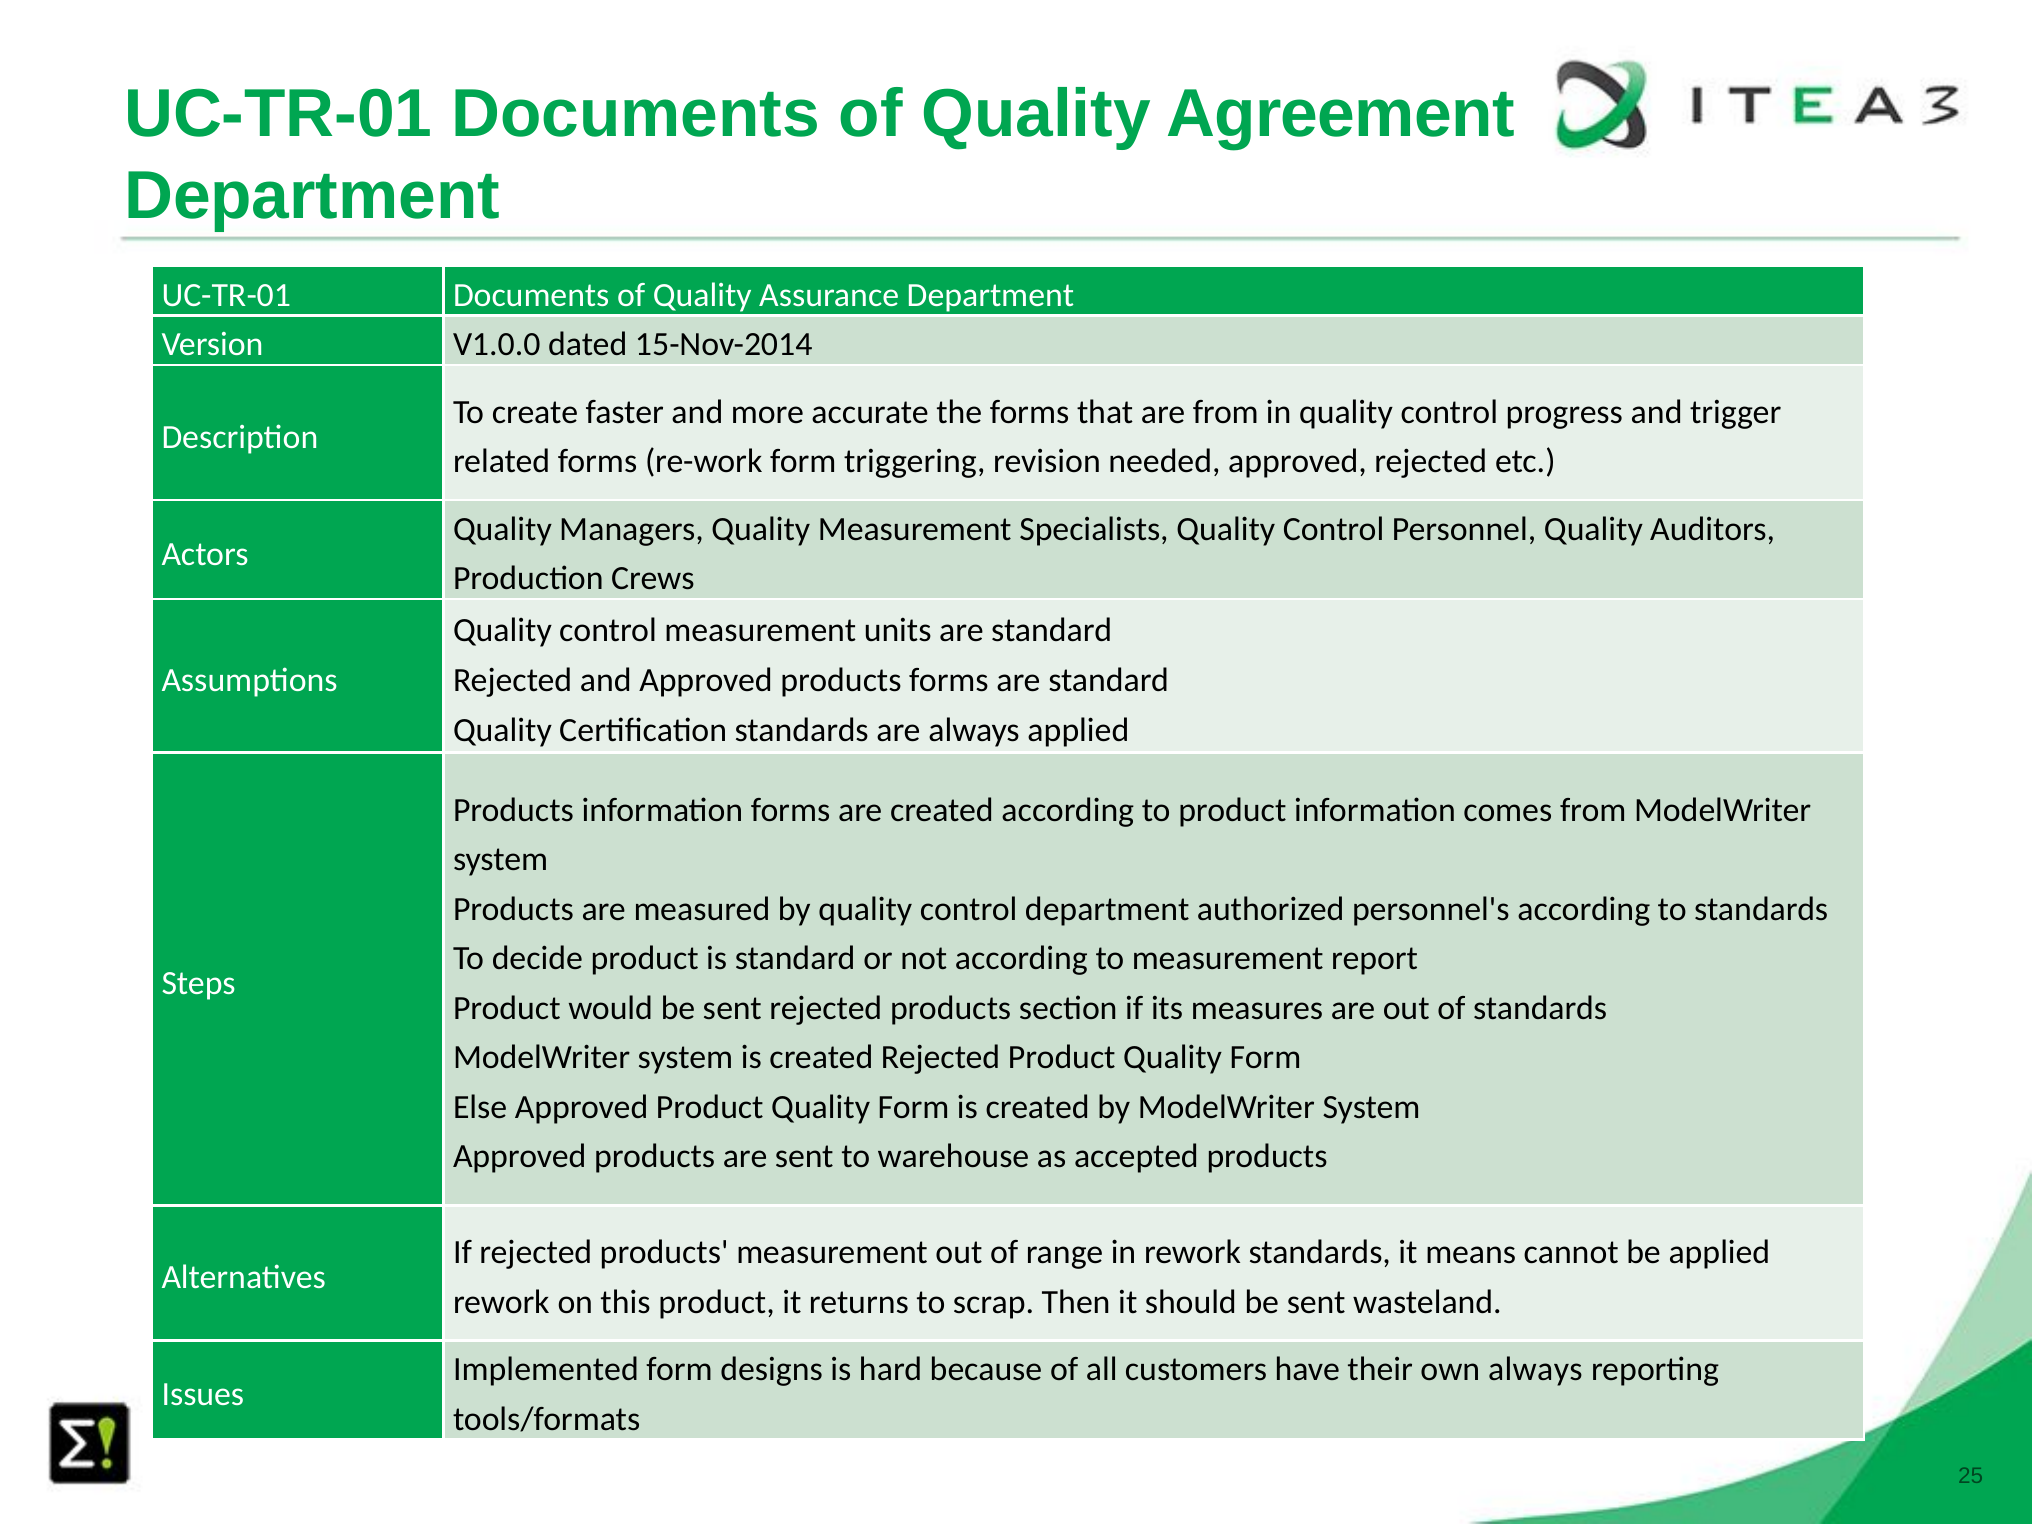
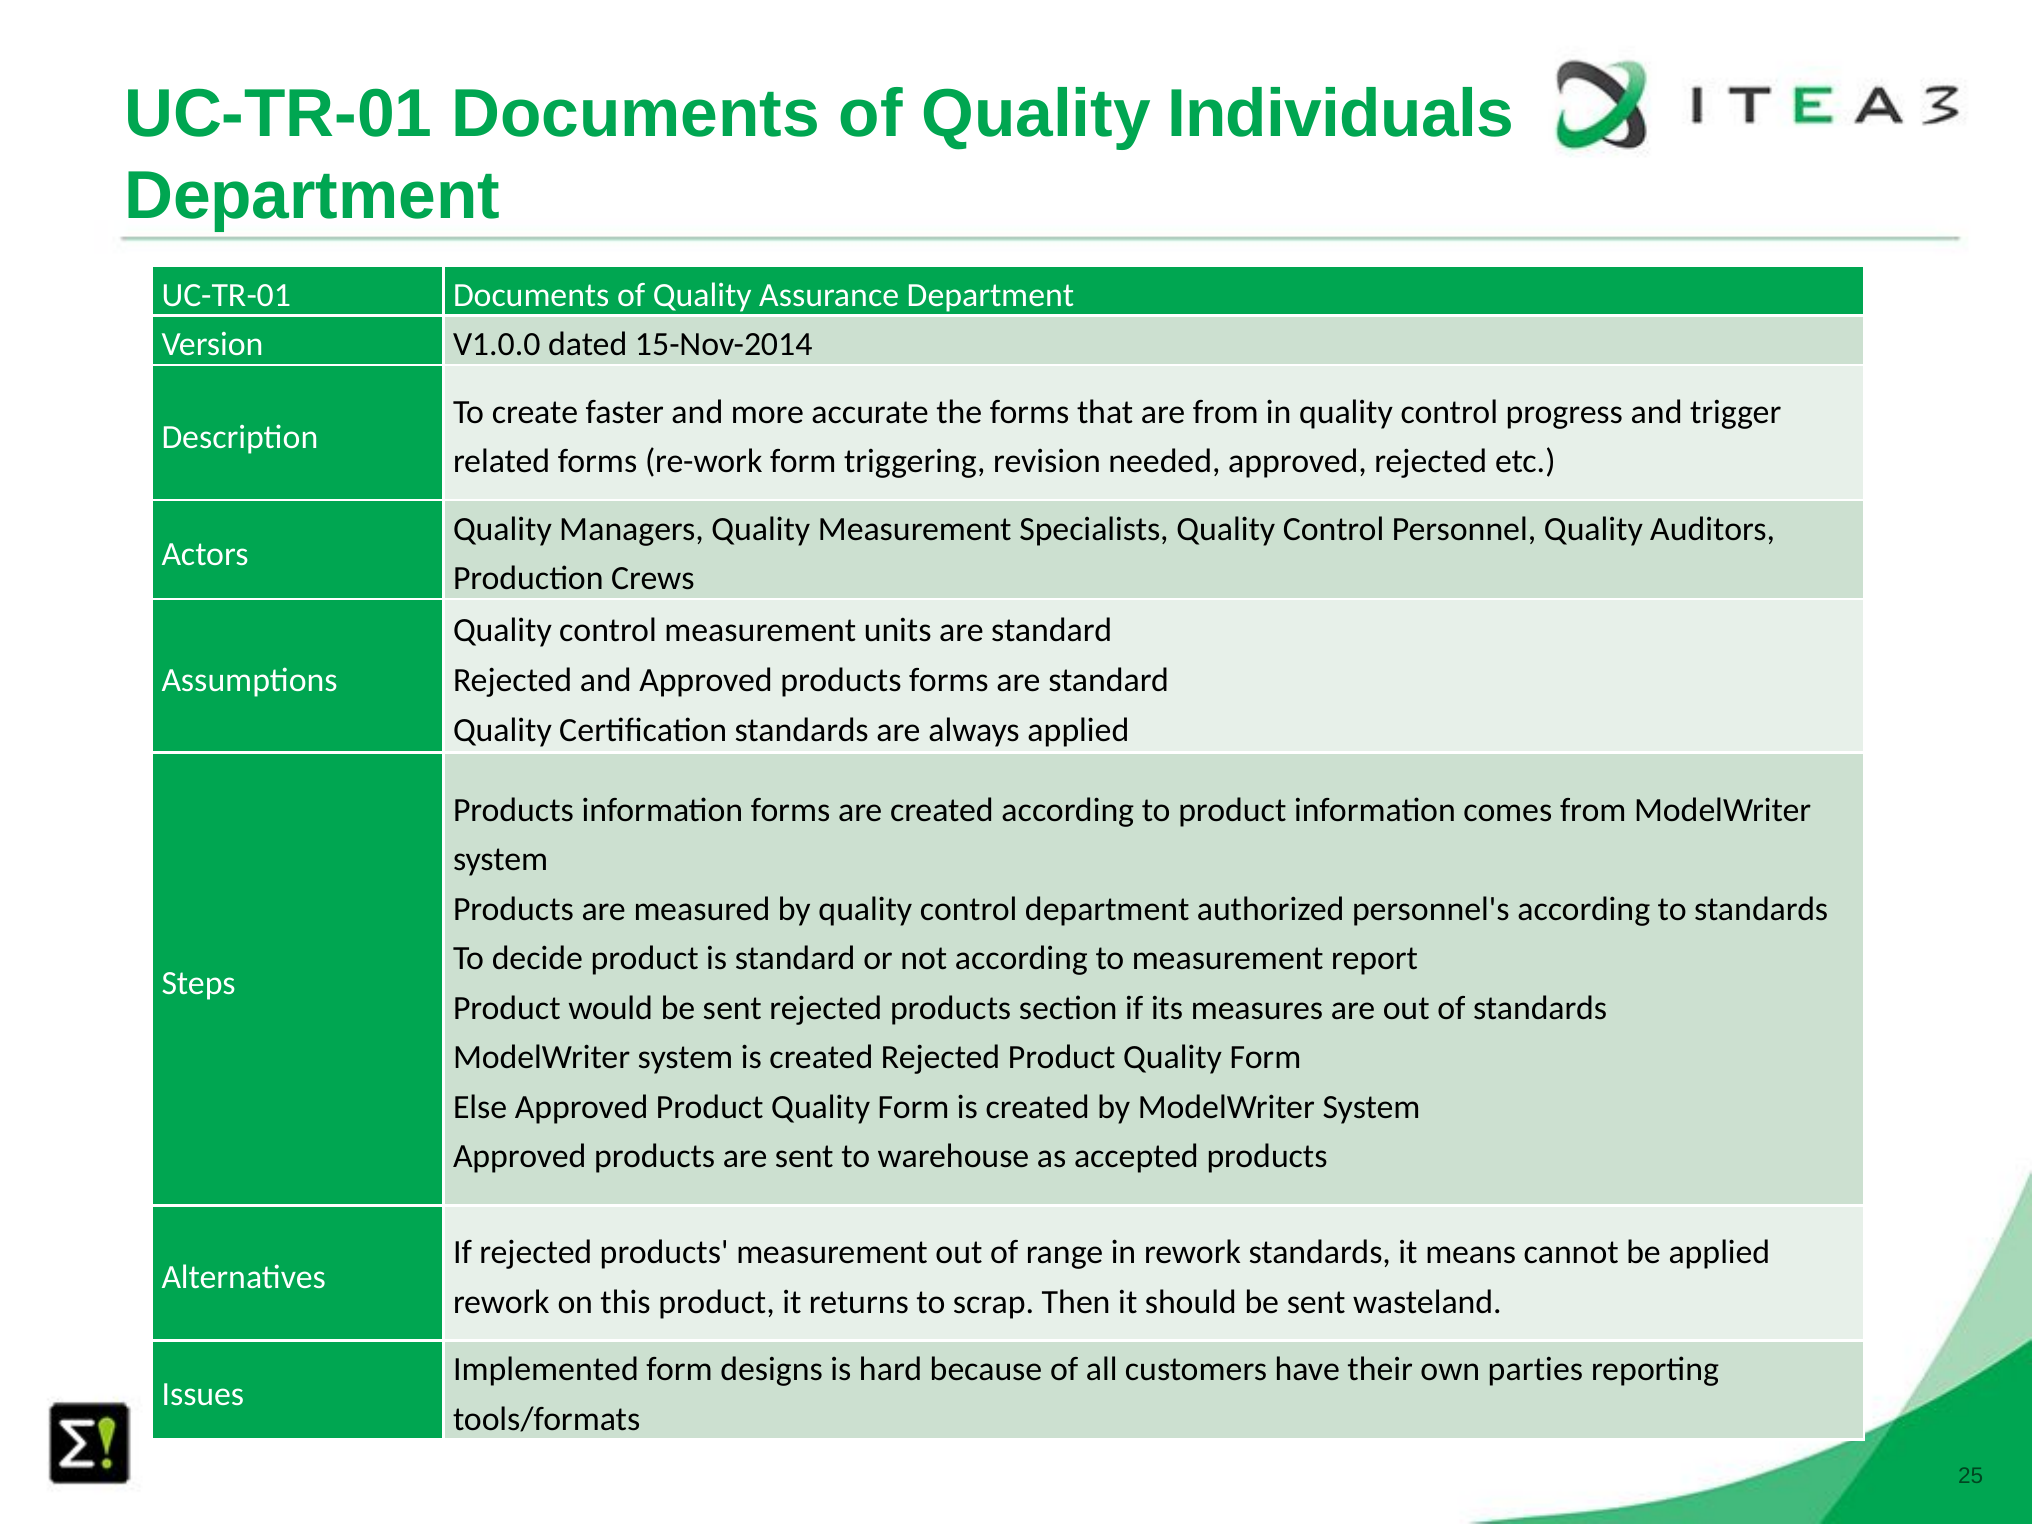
Agreement: Agreement -> Individuals
own always: always -> parties
